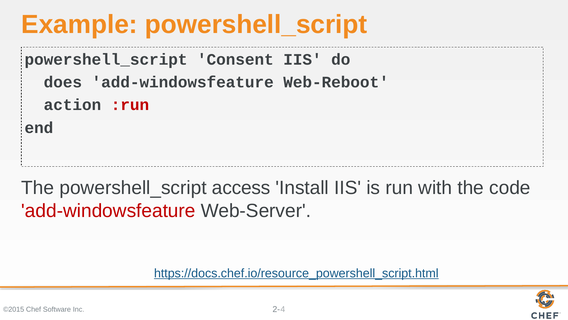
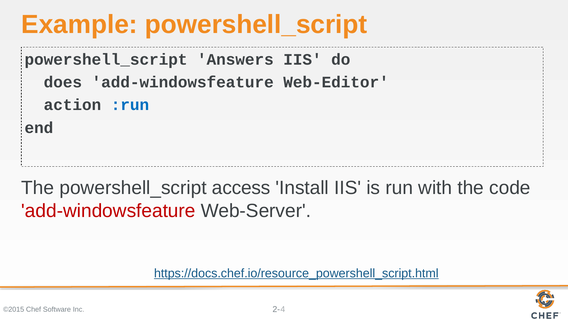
Consent: Consent -> Answers
Web-Reboot: Web-Reboot -> Web-Editor
:run colour: red -> blue
